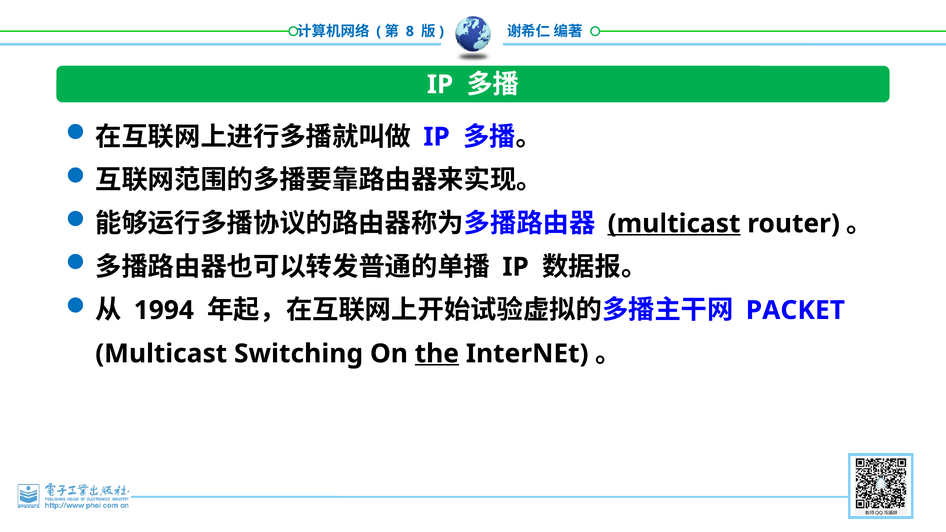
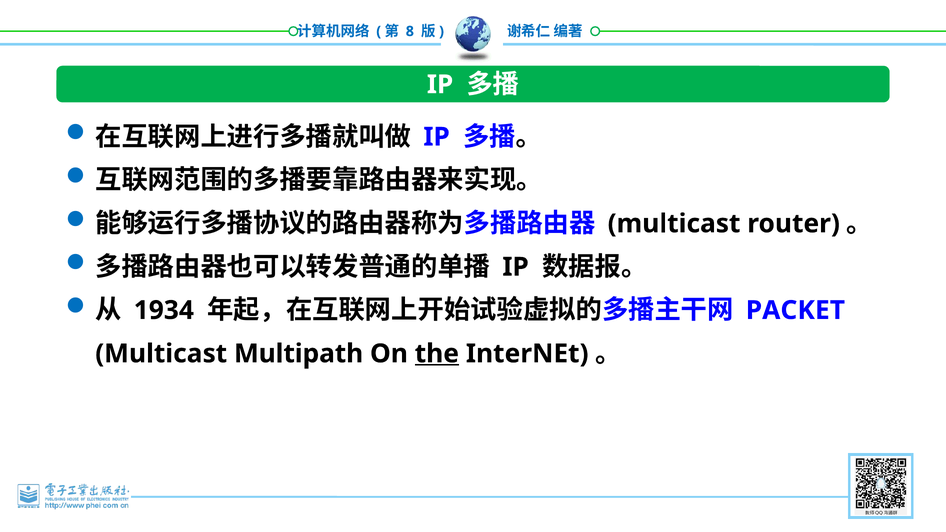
multicast at (674, 224) underline: present -> none
1994: 1994 -> 1934
Switching: Switching -> Multipath
